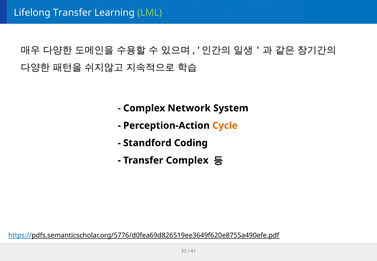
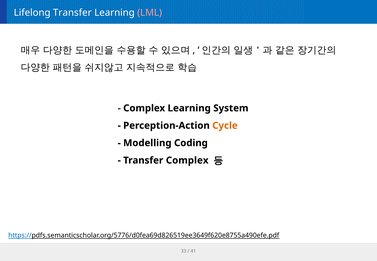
LML colour: light green -> pink
Complex Network: Network -> Learning
Standford: Standford -> Modelling
